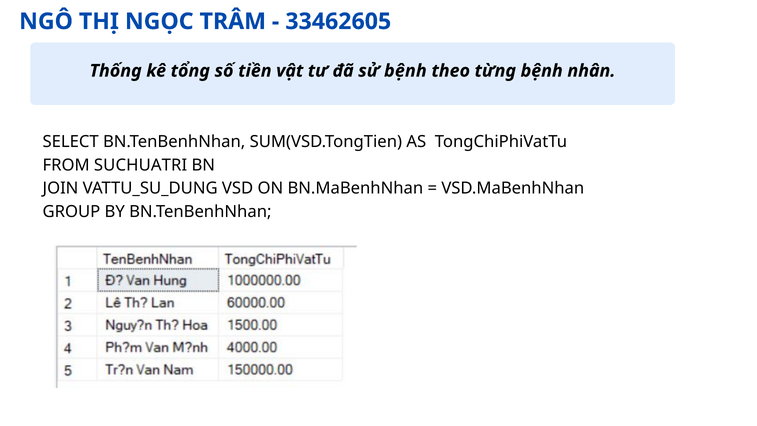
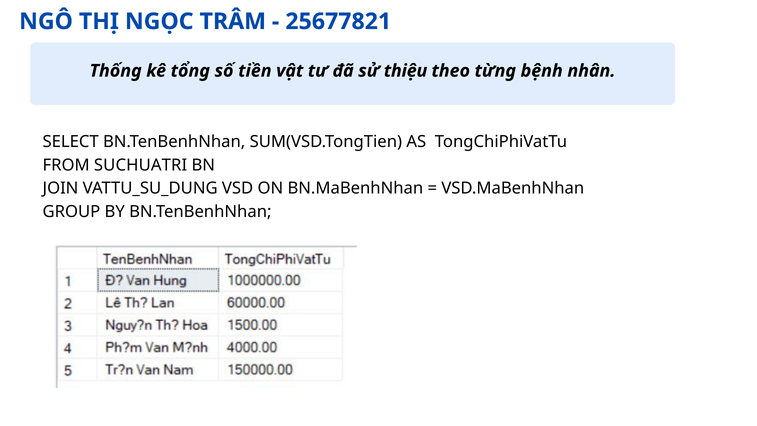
33462605: 33462605 -> 25677821
sử bệnh: bệnh -> thiệu
